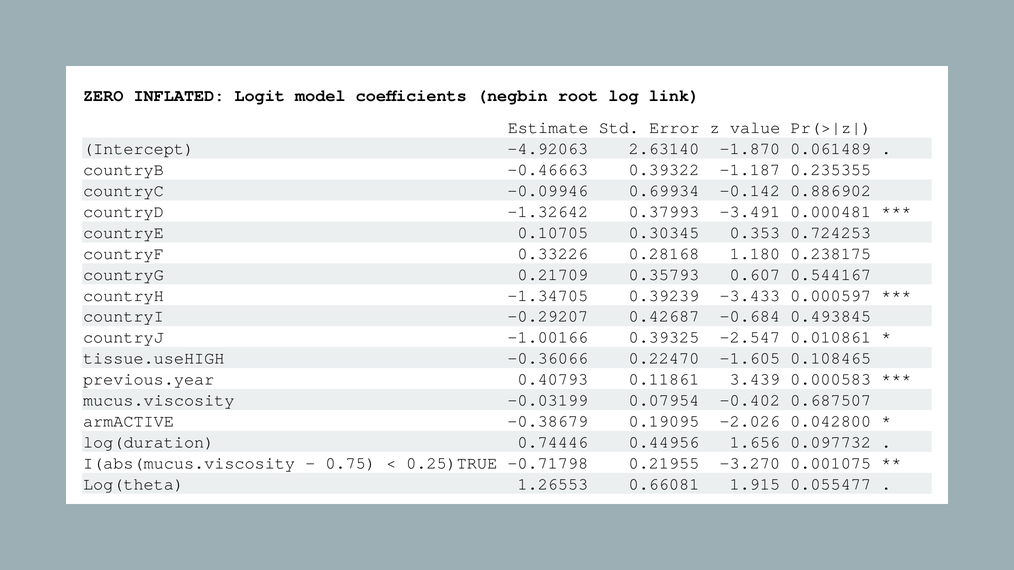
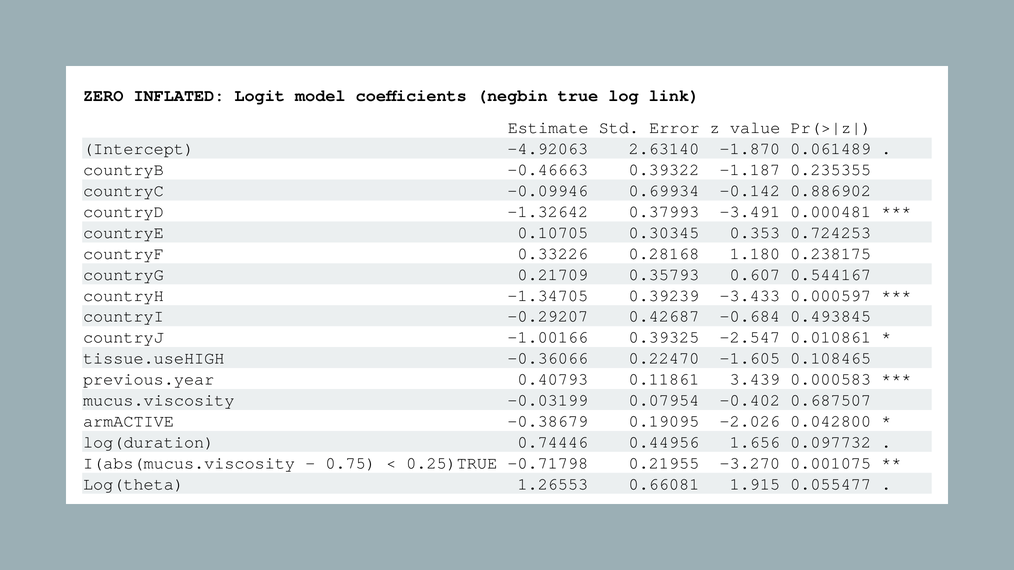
root: root -> true
